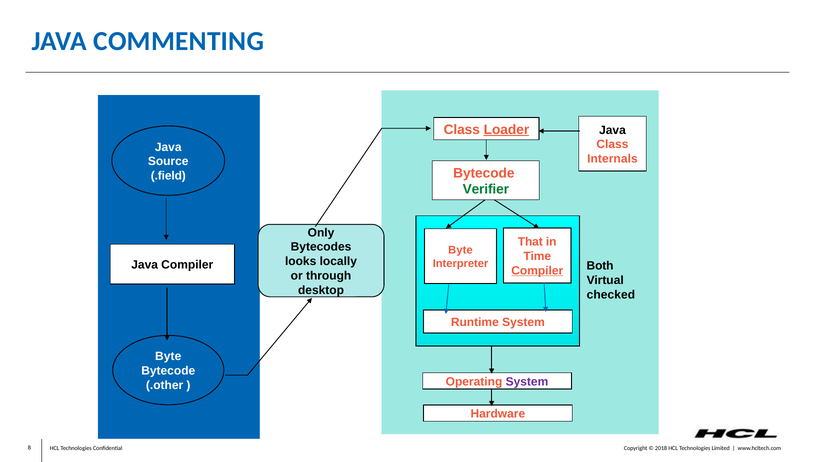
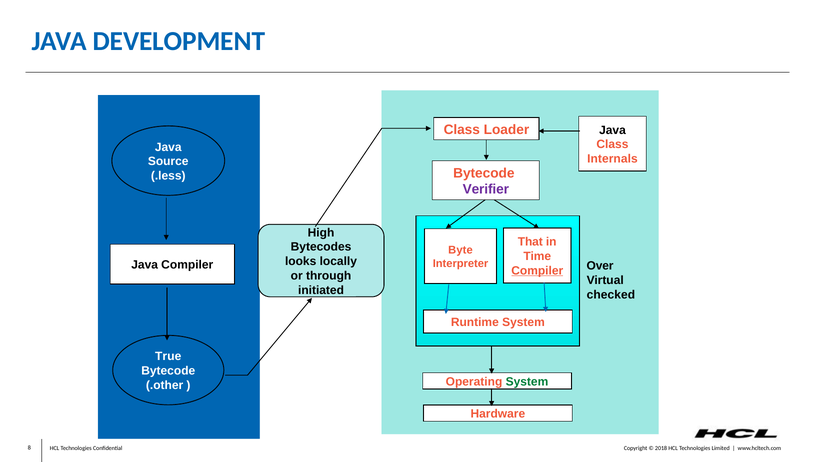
COMMENTING: COMMENTING -> DEVELOPMENT
Loader underline: present -> none
.field: .field -> .less
Verifier colour: green -> purple
Only: Only -> High
Both: Both -> Over
desktop: desktop -> initiated
Byte at (168, 356): Byte -> True
System at (527, 382) colour: purple -> green
